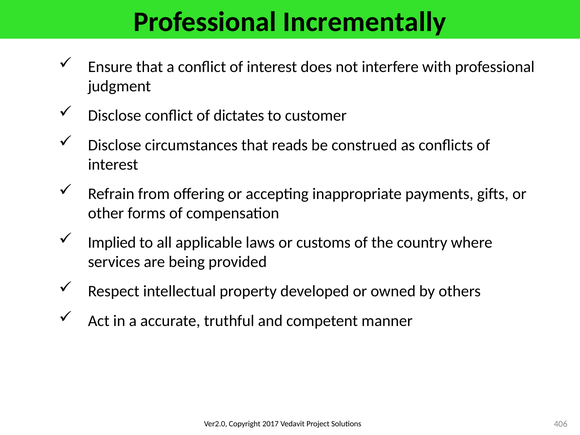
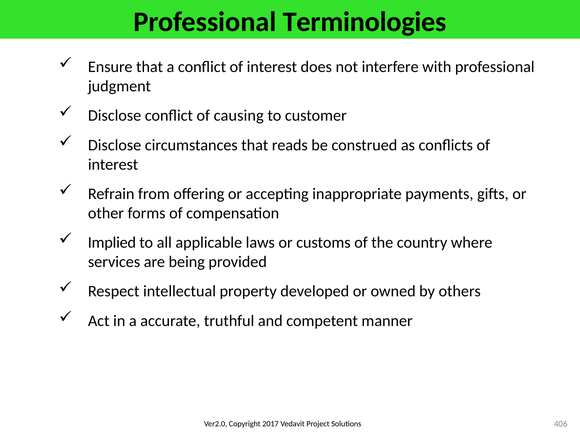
Incrementally: Incrementally -> Terminologies
dictates: dictates -> causing
